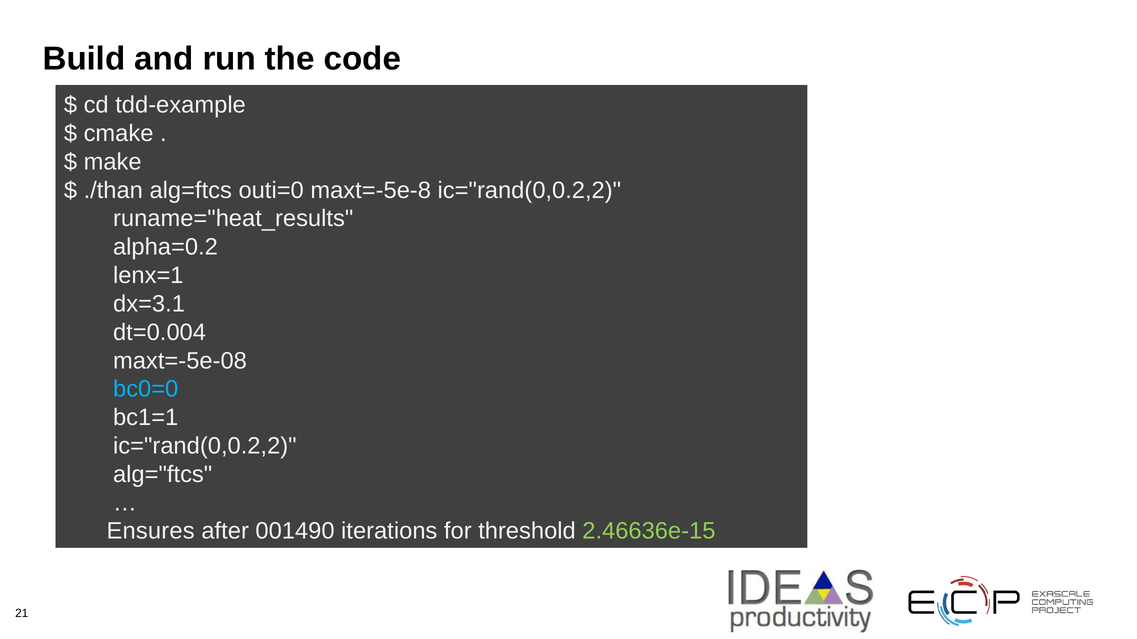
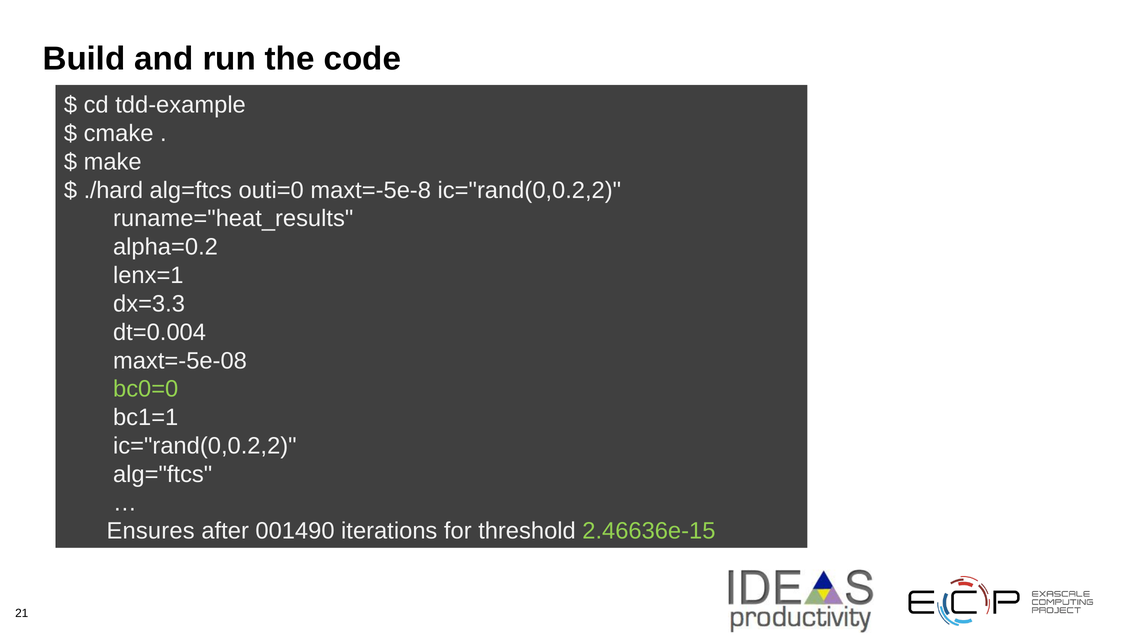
./than: ./than -> ./hard
dx=3.1: dx=3.1 -> dx=3.3
bc0=0 colour: light blue -> light green
